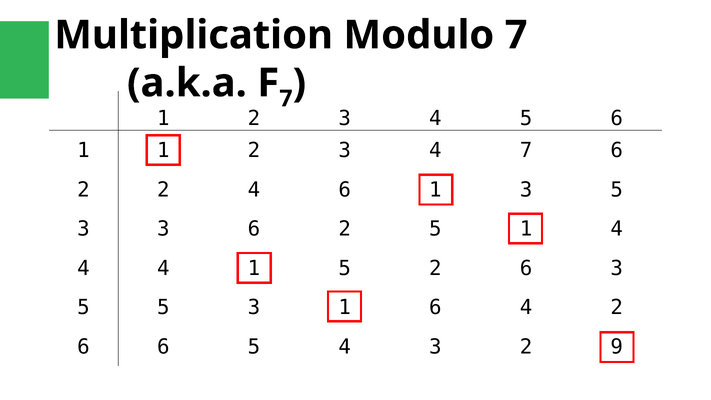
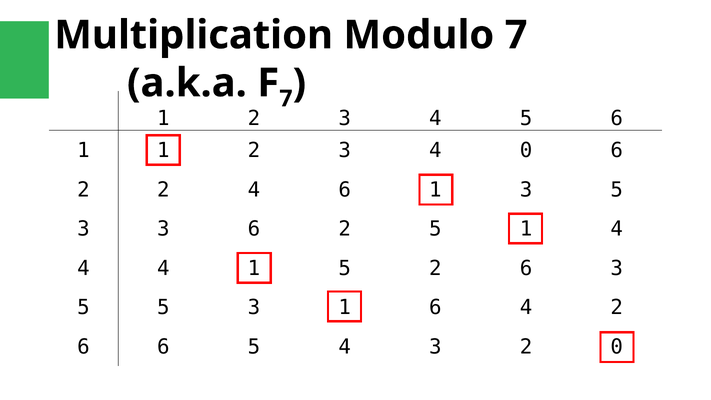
4 7: 7 -> 0
2 9: 9 -> 0
